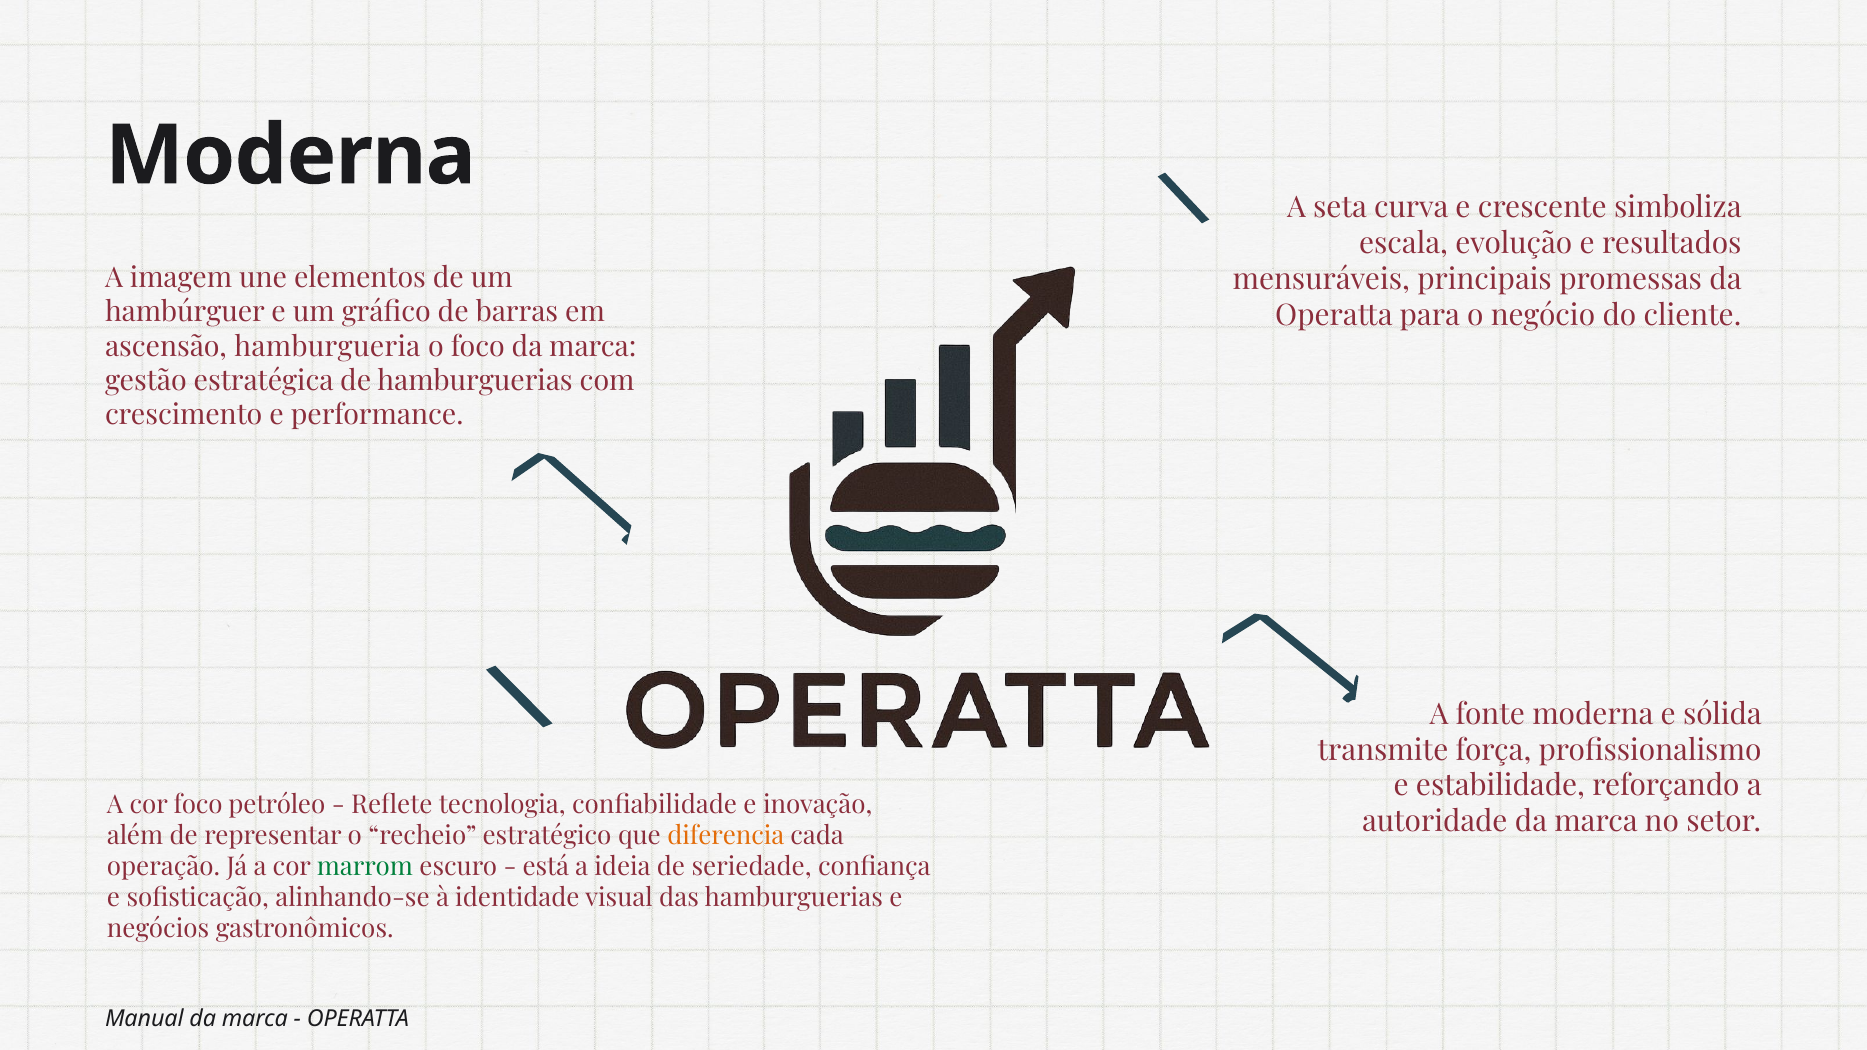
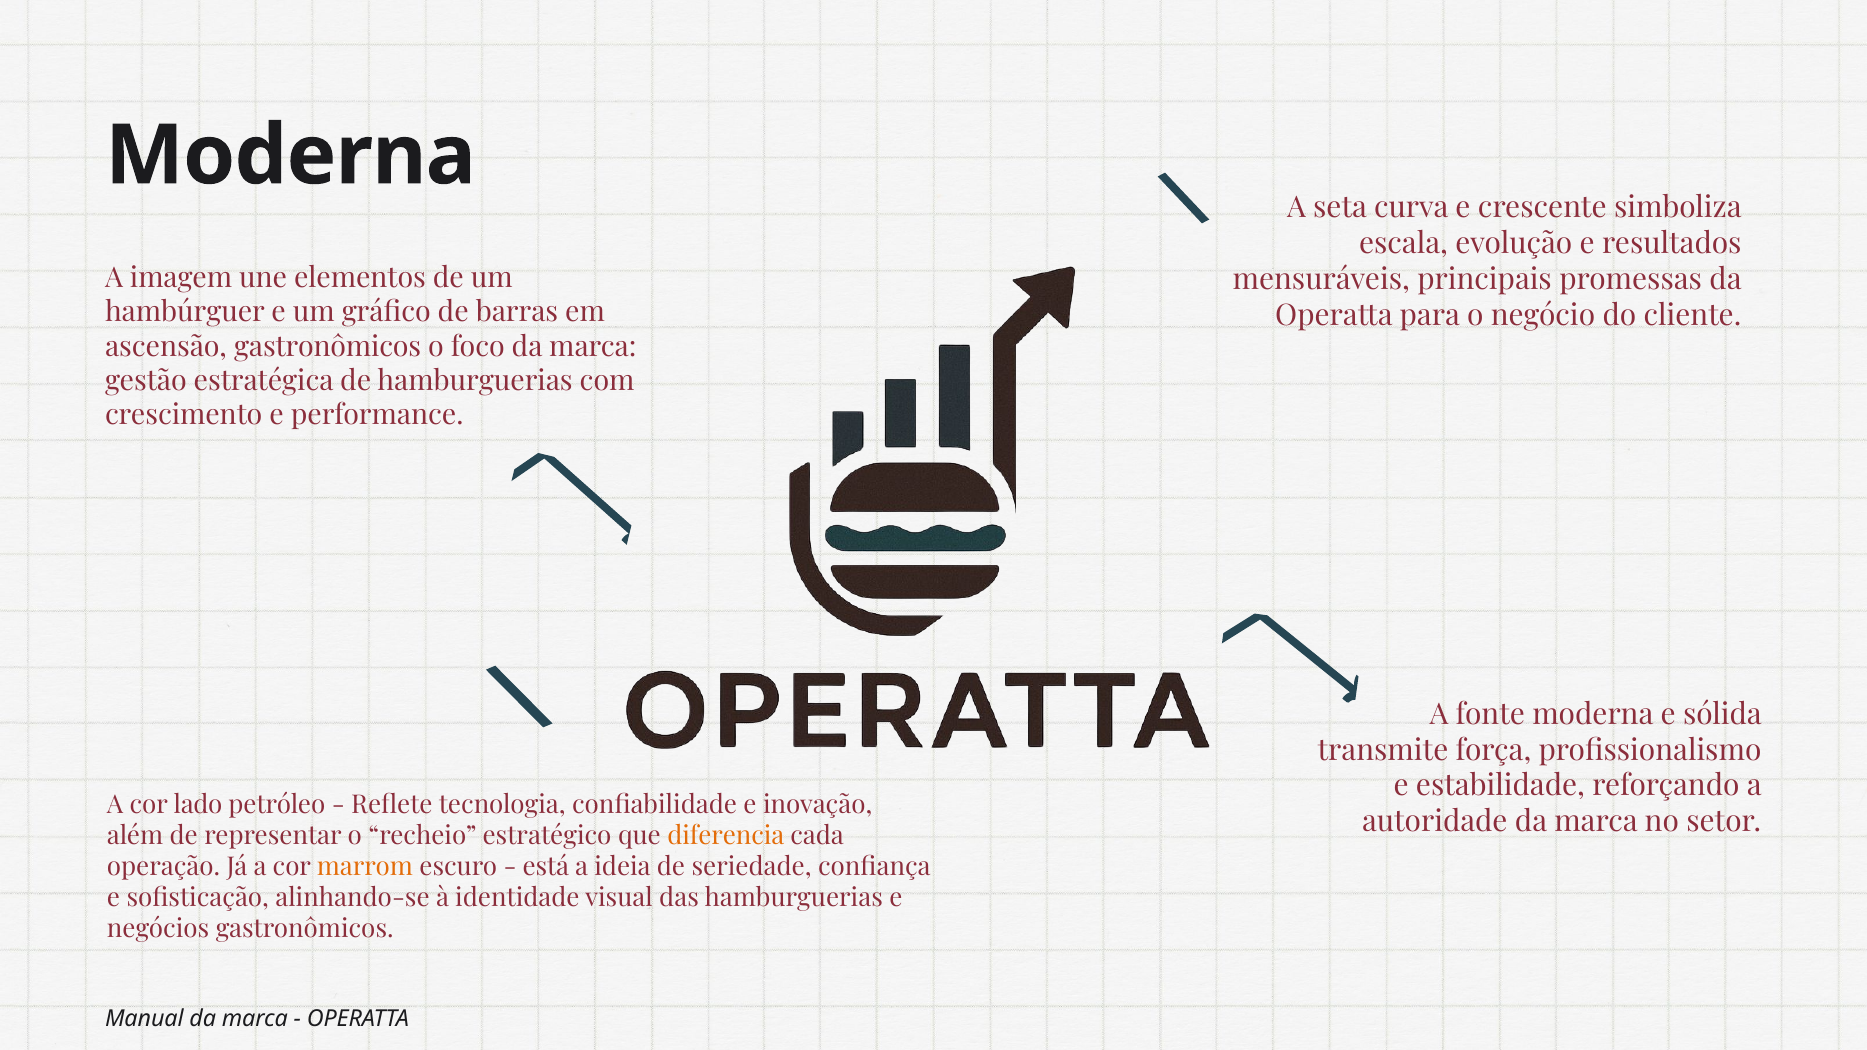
ascensão hamburgueria: hamburgueria -> gastronômicos
cor foco: foco -> lado
marrom colour: green -> orange
